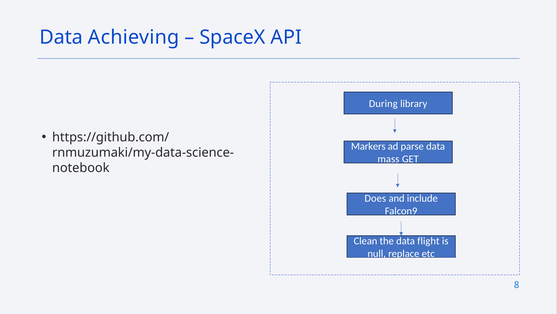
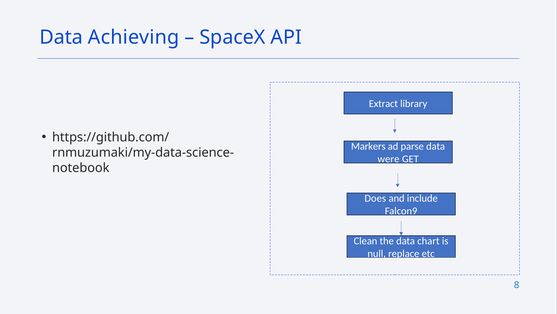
During: During -> Extract
mass: mass -> were
flight: flight -> chart
